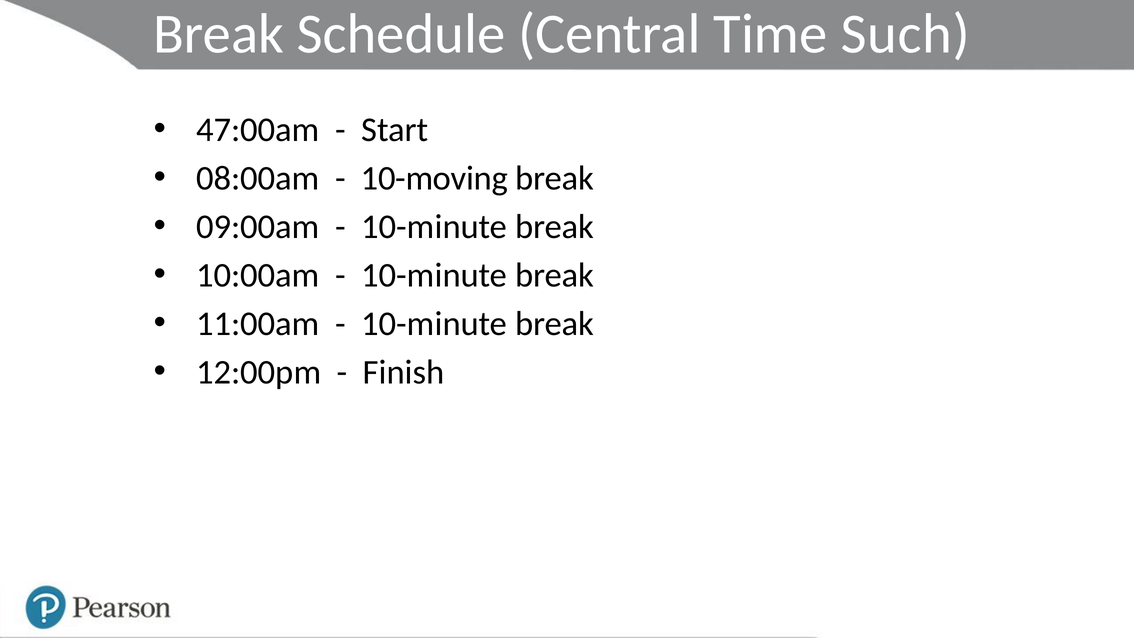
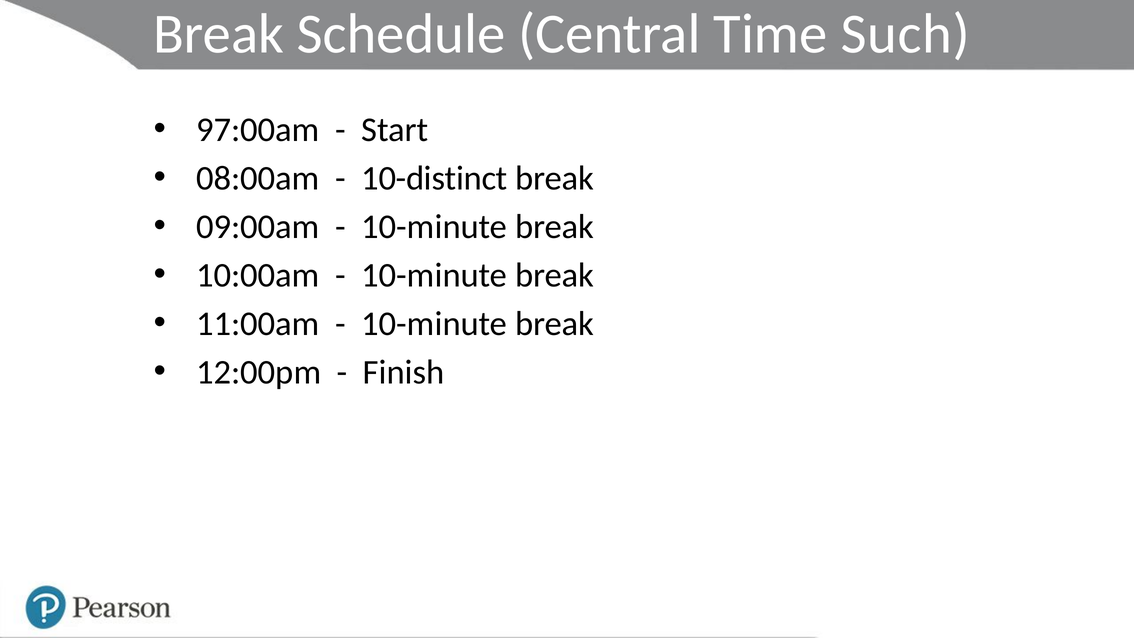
47:00am: 47:00am -> 97:00am
10-moving: 10-moving -> 10-distinct
